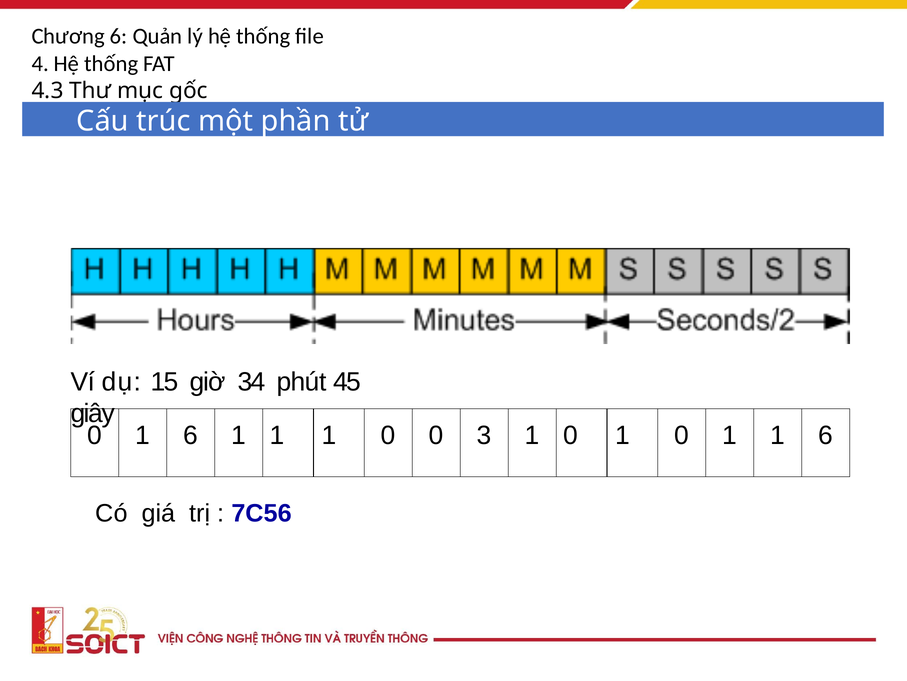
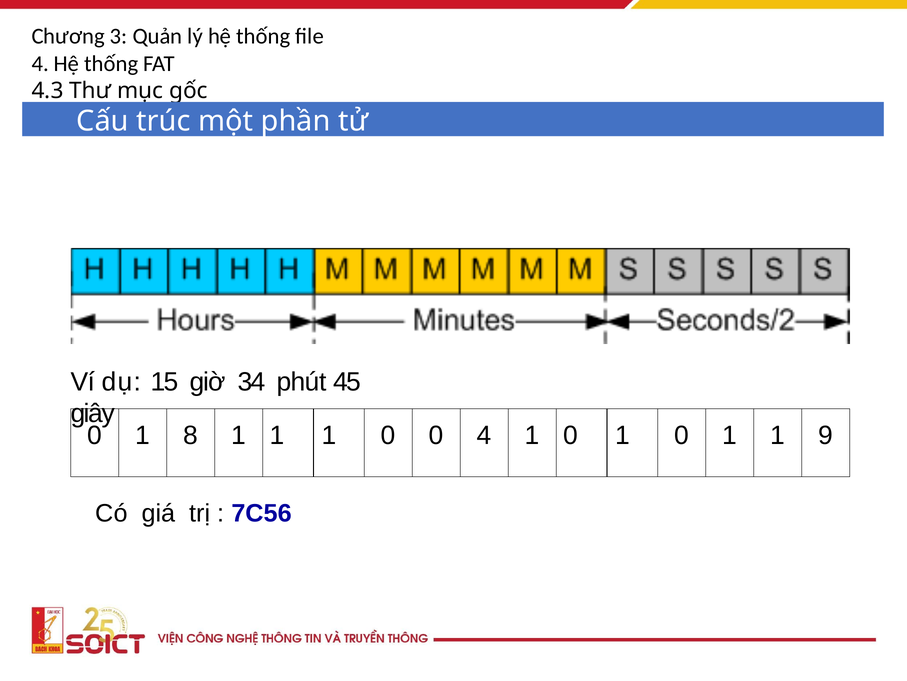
Chương 6: 6 -> 3
0 1 6: 6 -> 8
0 3: 3 -> 4
1 1 6: 6 -> 9
